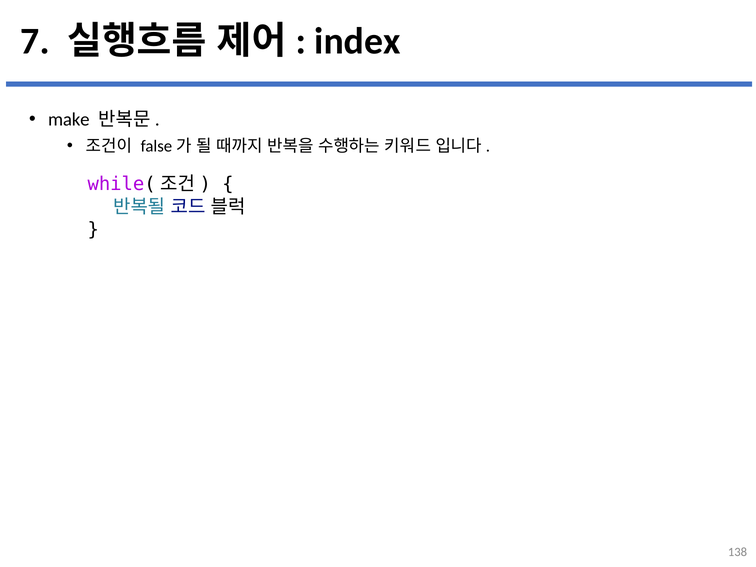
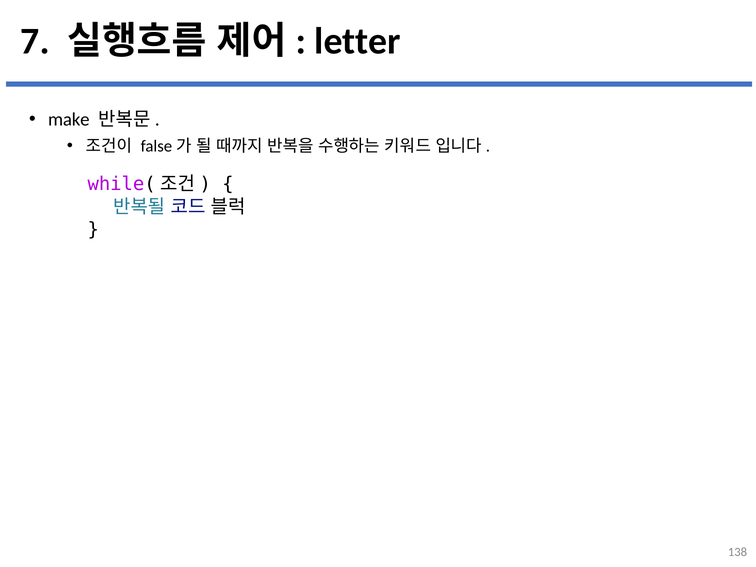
index: index -> letter
